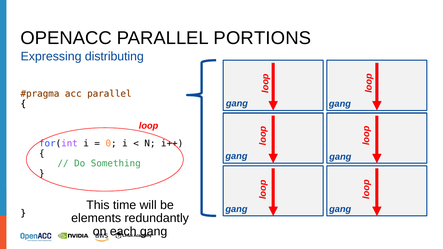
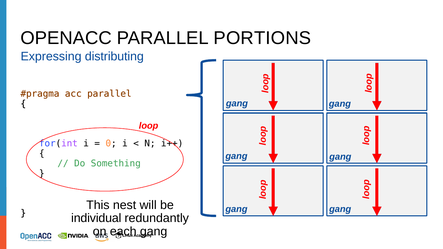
time: time -> nest
elements: elements -> individual
